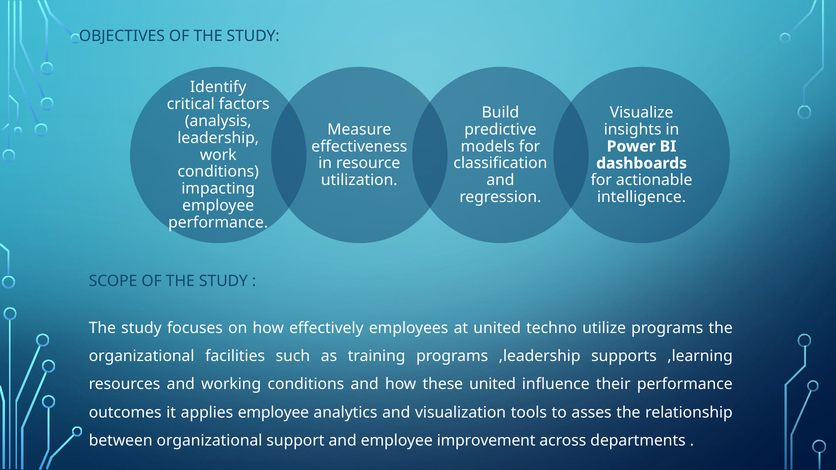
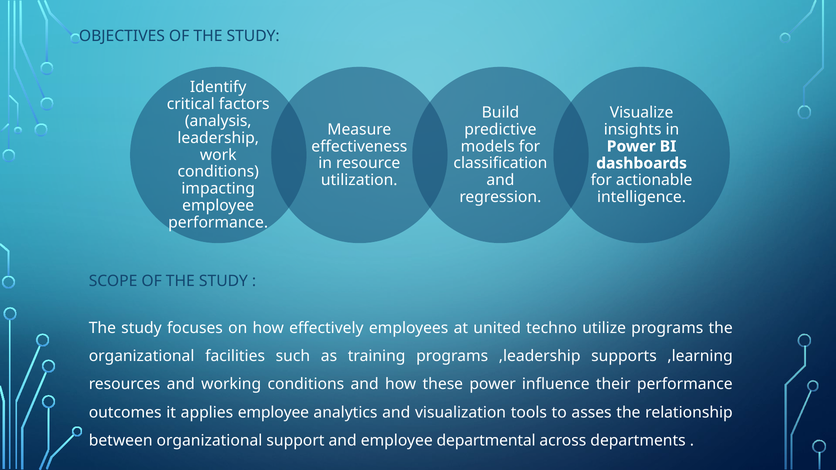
these united: united -> power
improvement: improvement -> departmental
